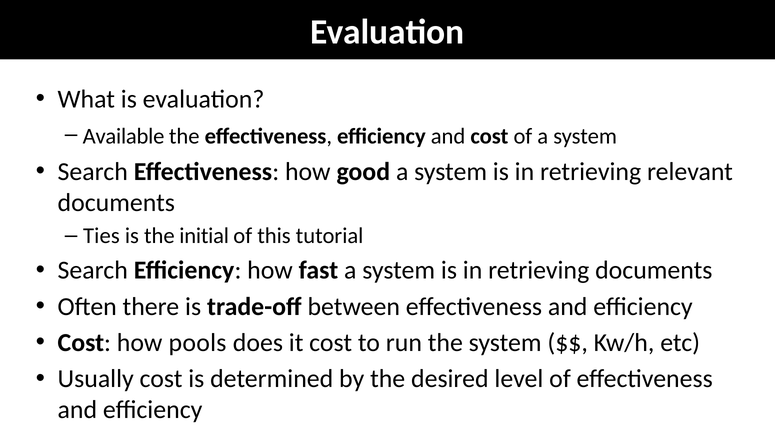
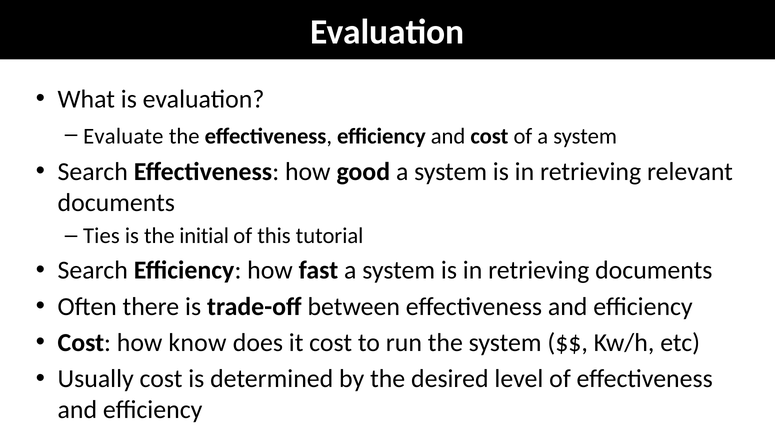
Available: Available -> Evaluate
pools: pools -> know
